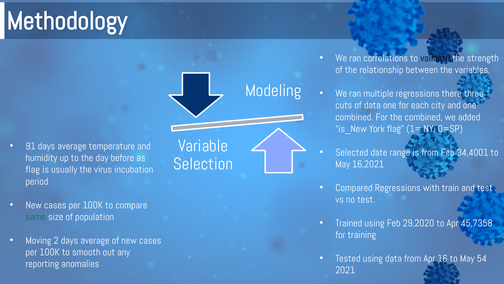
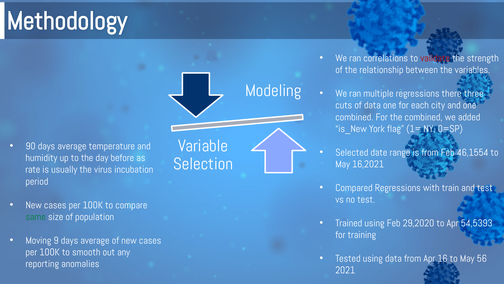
validate colour: black -> red
91: 91 -> 90
34,4001: 34,4001 -> 46,1554
flag at (33, 169): flag -> rate
45,7358: 45,7358 -> 54,5393
2: 2 -> 9
54: 54 -> 56
